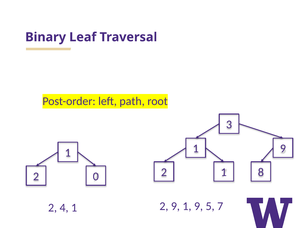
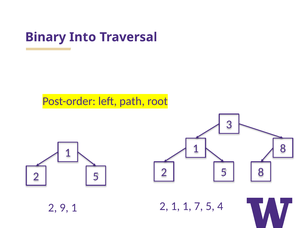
Leaf: Leaf -> Into
9 at (283, 148): 9 -> 8
1 at (224, 172): 1 -> 5
0 at (96, 176): 0 -> 5
4: 4 -> 9
2 9: 9 -> 1
9 at (199, 206): 9 -> 7
7: 7 -> 4
